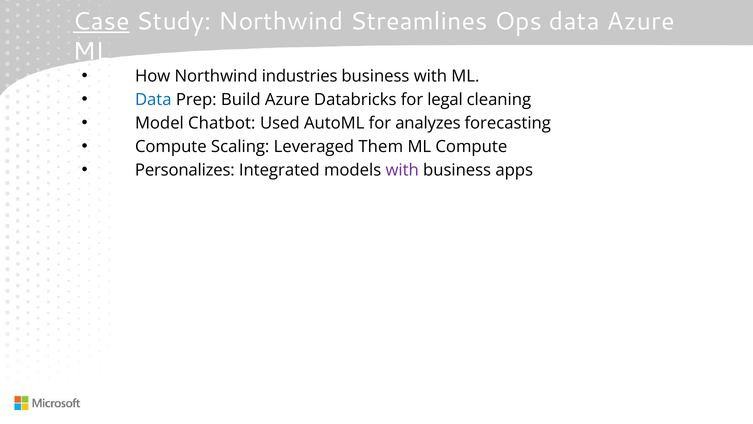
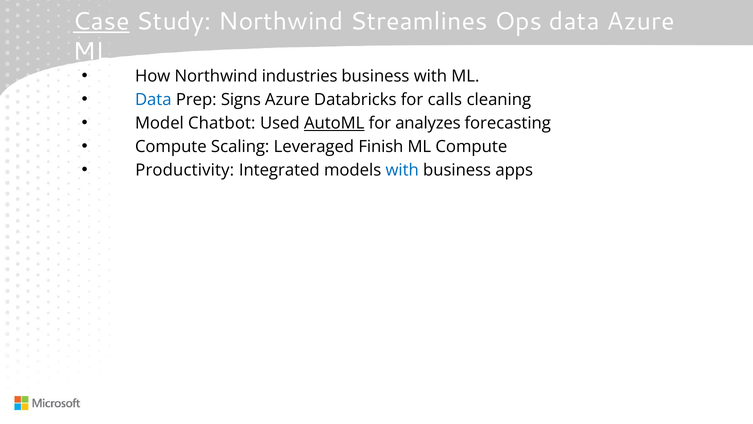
Build: Build -> Signs
legal: legal -> calls
AutoML underline: none -> present
Them: Them -> Finish
Personalizes: Personalizes -> Productivity
with at (402, 170) colour: purple -> blue
